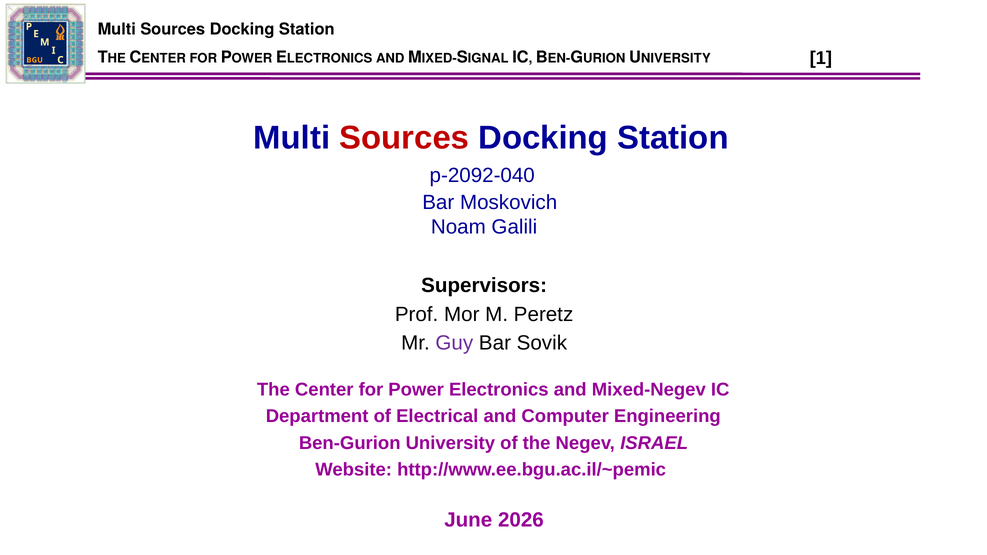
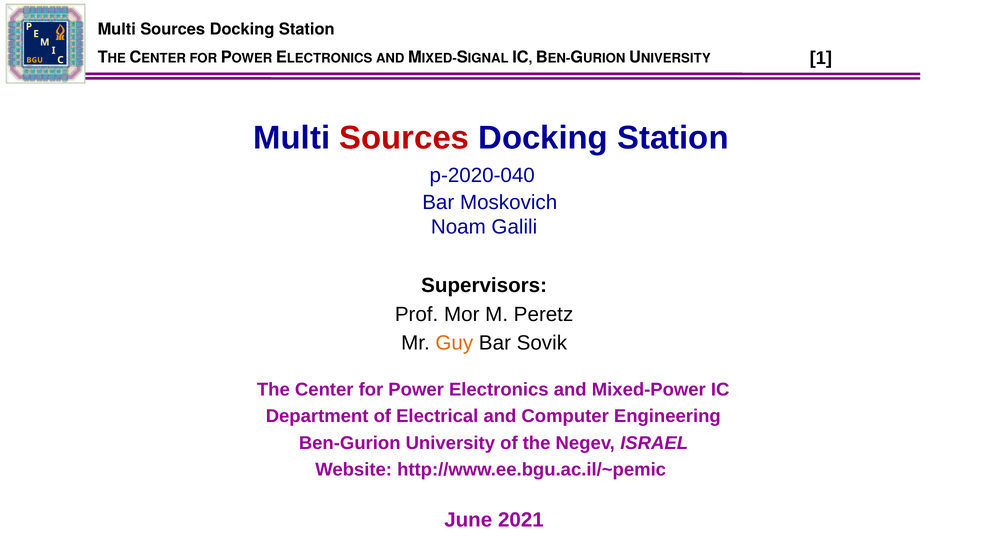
p-2092-040: p-2092-040 -> p-2020-040
Guy colour: purple -> orange
Mixed-Negev: Mixed-Negev -> Mixed-Power
2026: 2026 -> 2021
